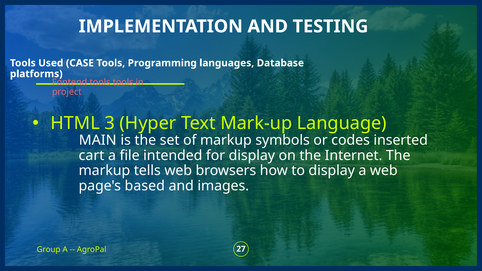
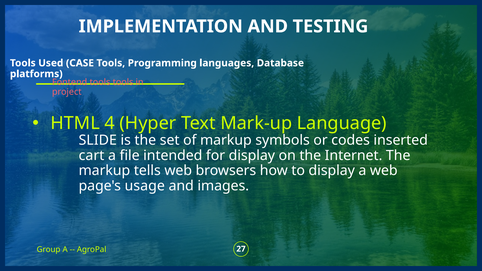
3: 3 -> 4
MAIN: MAIN -> SLIDE
based: based -> usage
